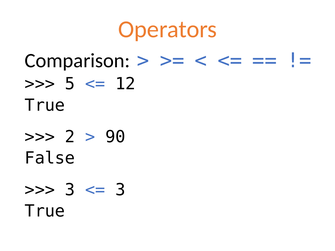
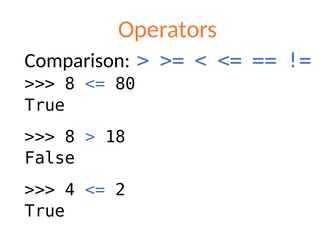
5 at (70, 84): 5 -> 8
12: 12 -> 80
2 at (70, 137): 2 -> 8
90: 90 -> 18
3 at (70, 190): 3 -> 4
3 at (120, 190): 3 -> 2
